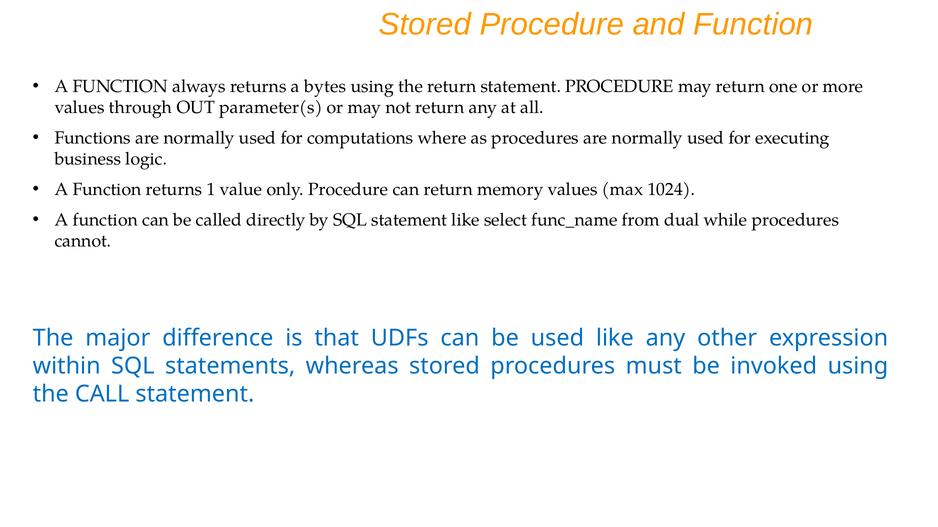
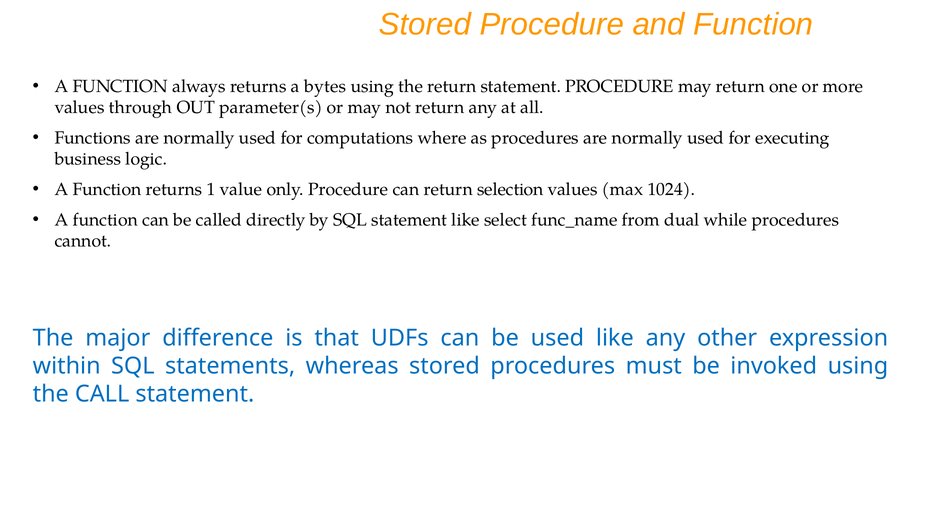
memory: memory -> selection
